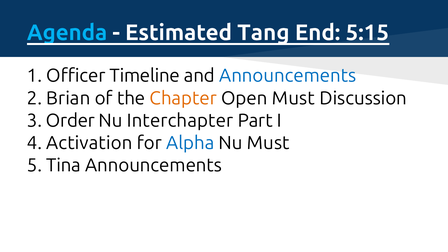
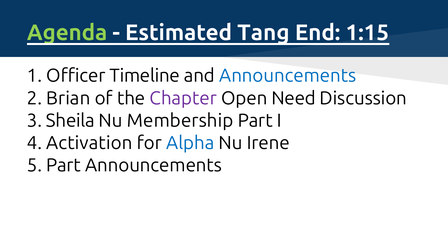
Agenda colour: light blue -> light green
5:15: 5:15 -> 1:15
Chapter colour: orange -> purple
Open Must: Must -> Need
Order: Order -> Sheila
Interchapter: Interchapter -> Membership
Nu Must: Must -> Irene
5 Tina: Tina -> Part
